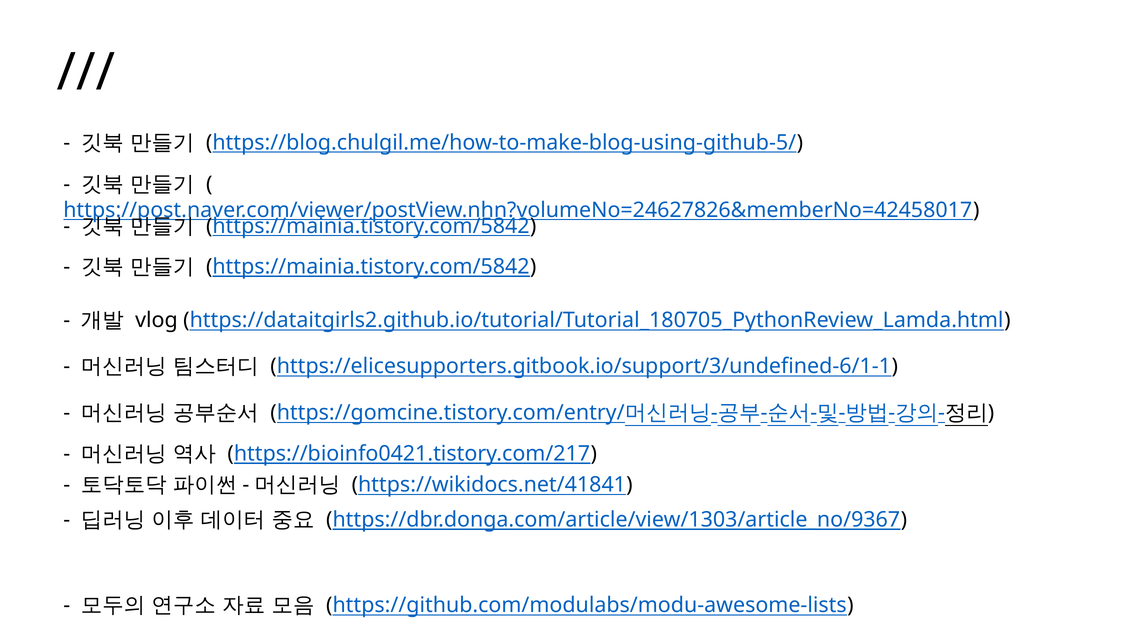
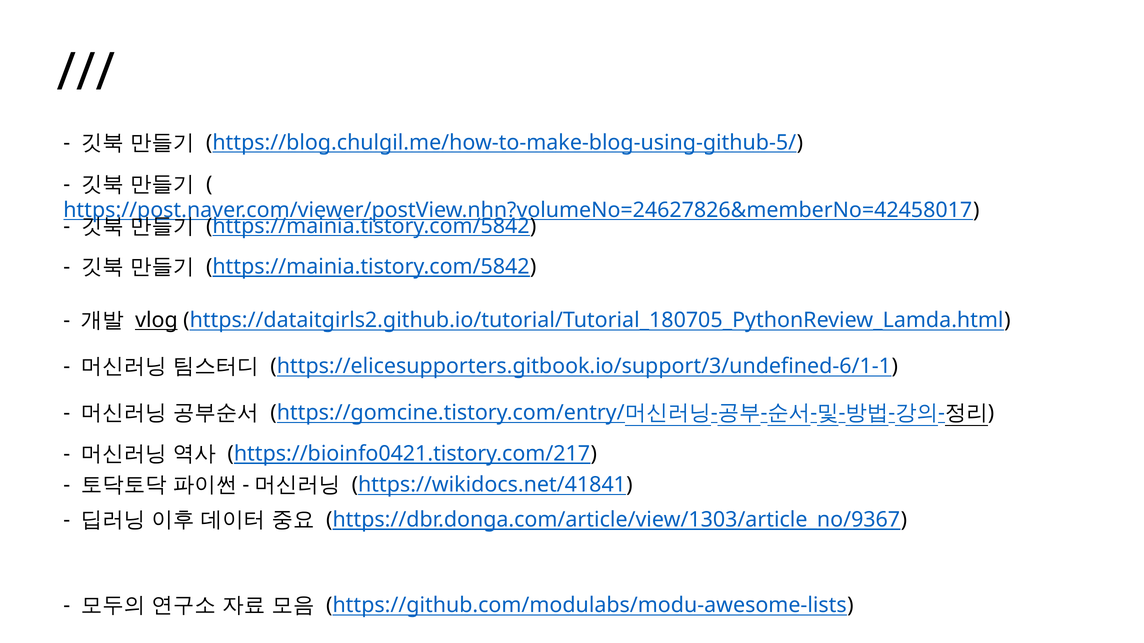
vlog underline: none -> present
